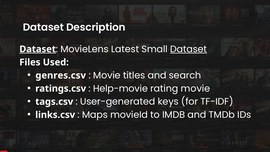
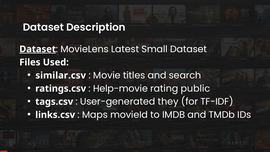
Dataset at (189, 49) underline: present -> none
genres.csv: genres.csv -> similar.csv
rating movie: movie -> public
keys: keys -> they
